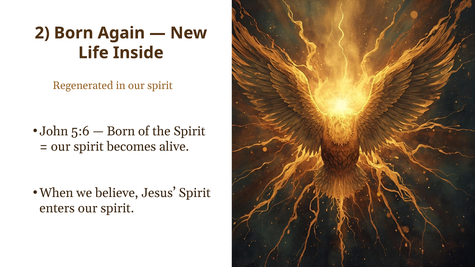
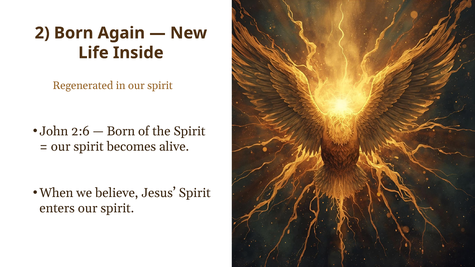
5:6: 5:6 -> 2:6
